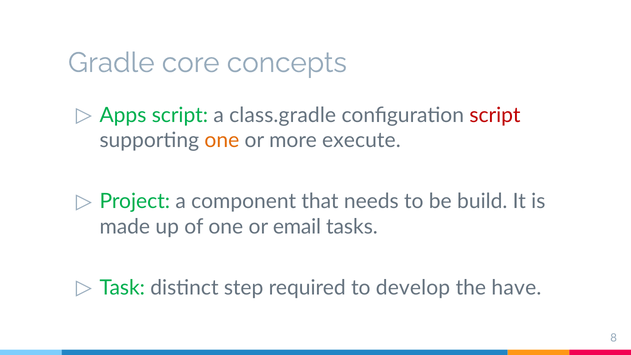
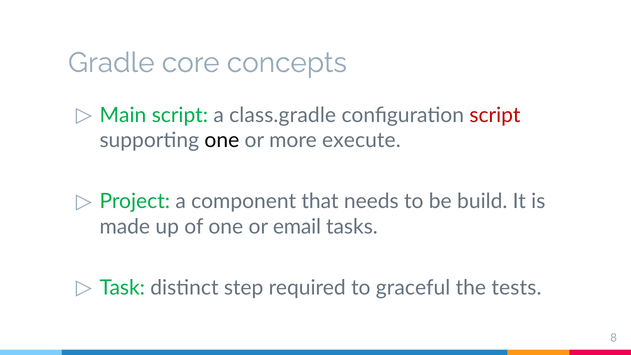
Apps: Apps -> Main
one at (222, 140) colour: orange -> black
develop: develop -> graceful
have: have -> tests
